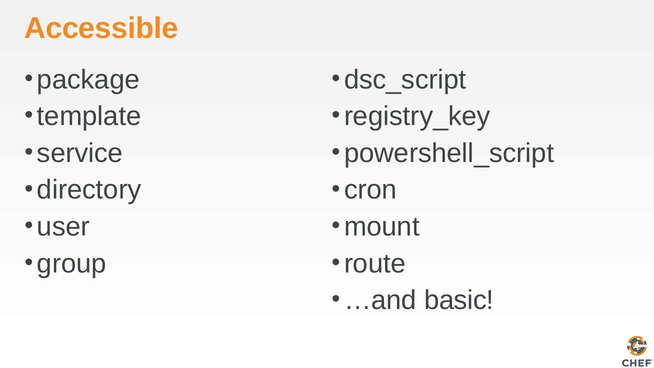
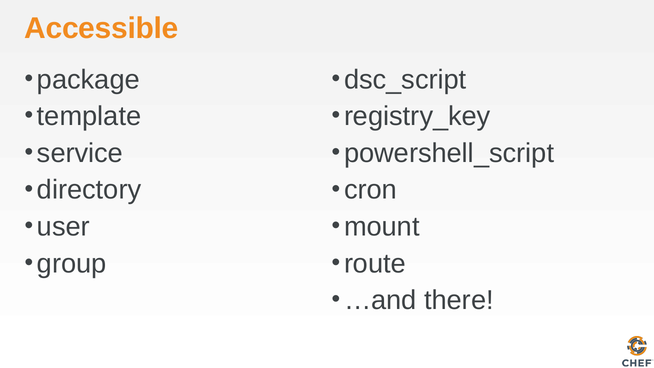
basic: basic -> there
